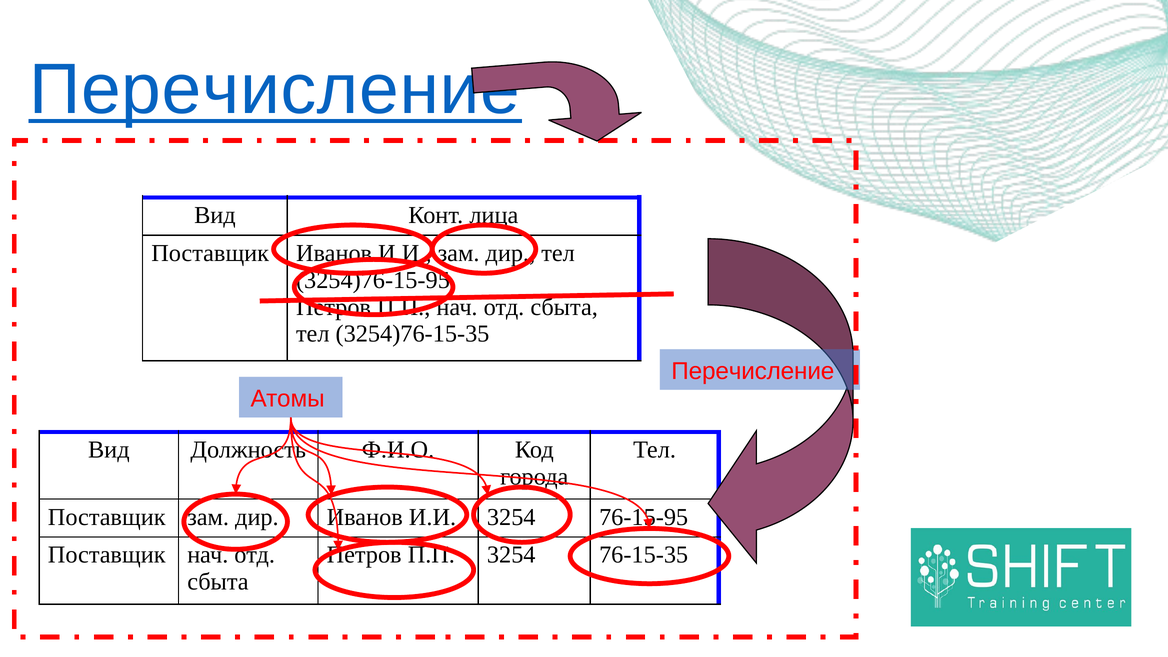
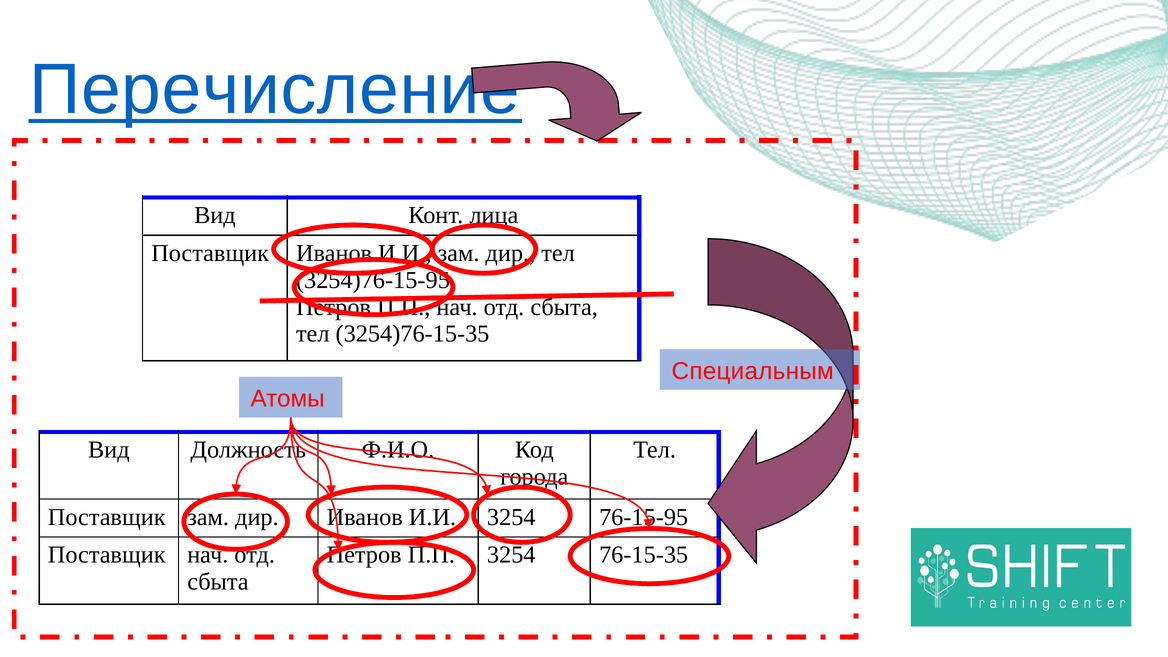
Перечисление at (753, 371): Перечисление -> Специальным
